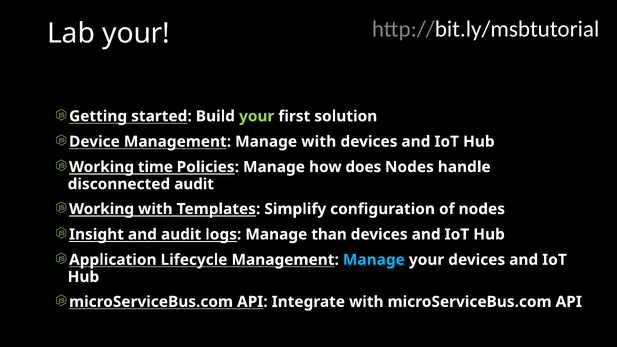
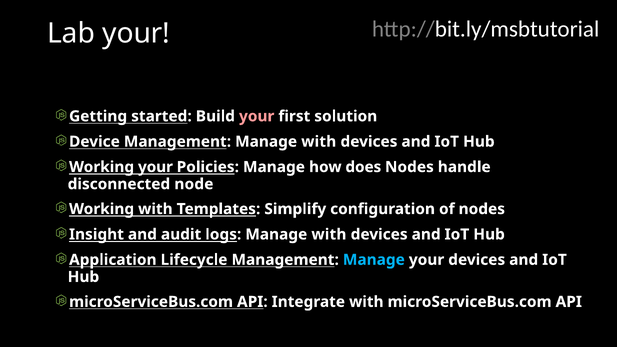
your at (257, 116) colour: light green -> pink
Working time: time -> your
disconnected audit: audit -> node
logs Manage than: than -> with
